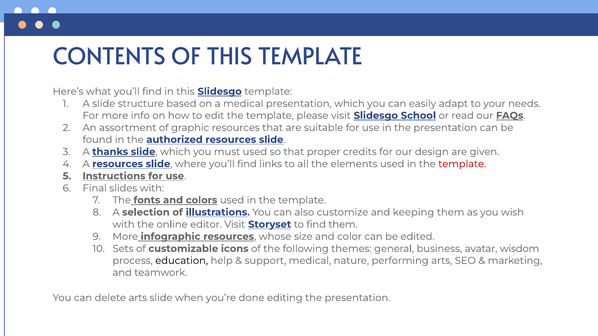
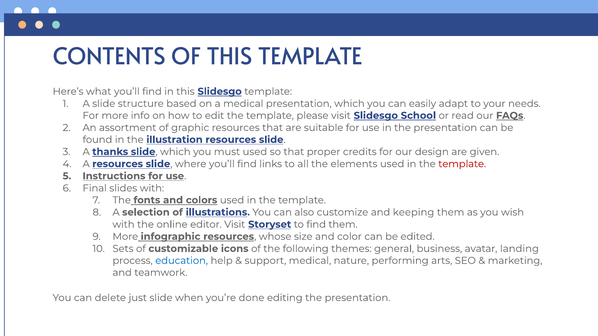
authorized: authorized -> illustration
wisdom: wisdom -> landing
education colour: black -> blue
delete arts: arts -> just
